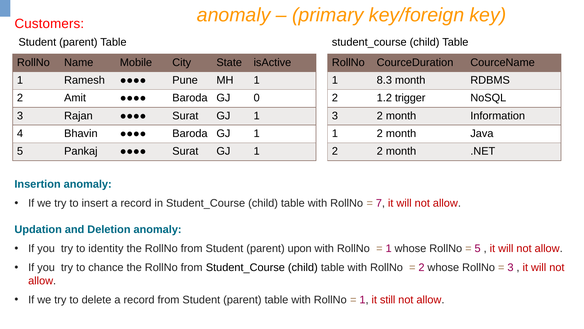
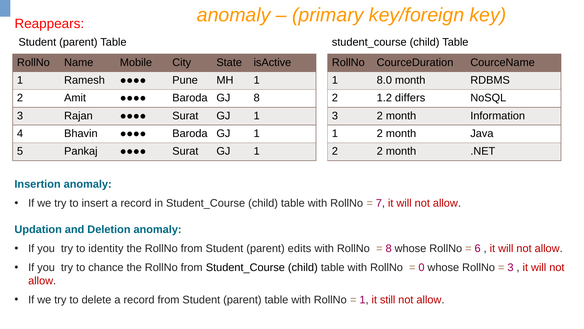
Customers: Customers -> Reappears
8.3: 8.3 -> 8.0
GJ 0: 0 -> 8
trigger: trigger -> differs
upon: upon -> edits
1 at (389, 248): 1 -> 8
5 at (478, 248): 5 -> 6
2 at (421, 267): 2 -> 0
